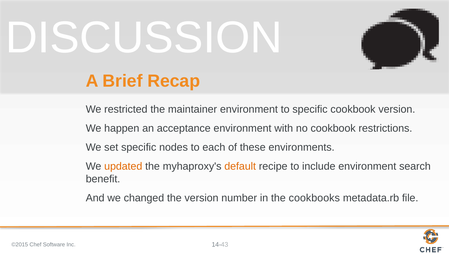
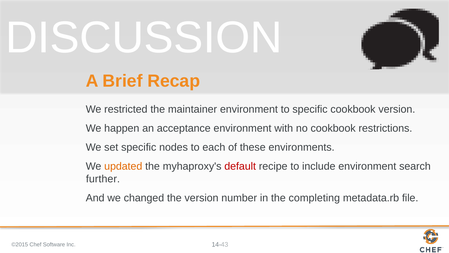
default colour: orange -> red
benefit: benefit -> further
cookbooks: cookbooks -> completing
